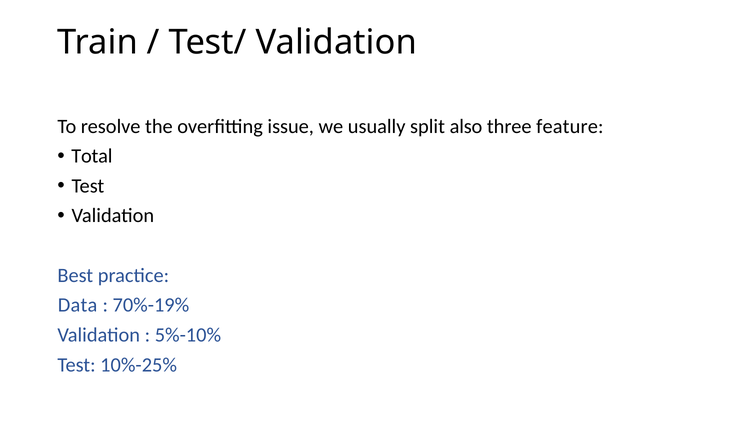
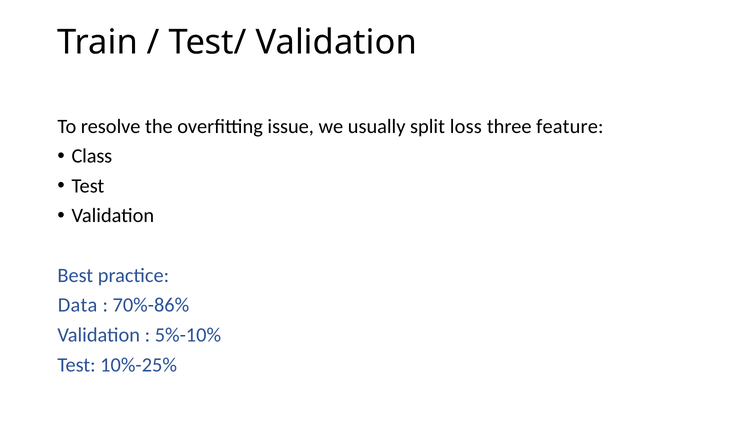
also: also -> loss
Total: Total -> Class
70%-19%: 70%-19% -> 70%-86%
